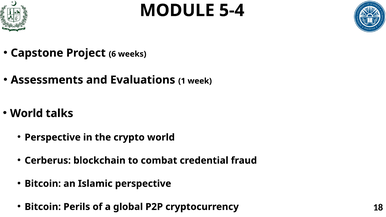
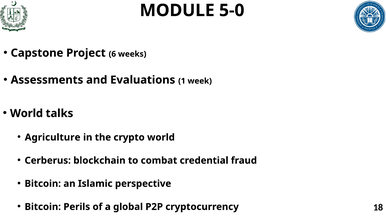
5-4: 5-4 -> 5-0
Perspective at (53, 137): Perspective -> Agriculture
